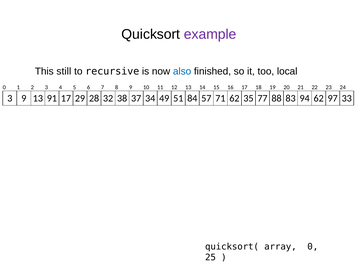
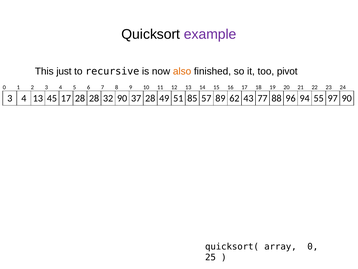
still: still -> just
also colour: blue -> orange
local: local -> pivot
9 at (24, 98): 9 -> 4
91: 91 -> 45
17 29: 29 -> 28
32 38: 38 -> 90
37 34: 34 -> 28
84: 84 -> 85
71: 71 -> 89
35: 35 -> 43
83: 83 -> 96
94 62: 62 -> 55
97 33: 33 -> 90
